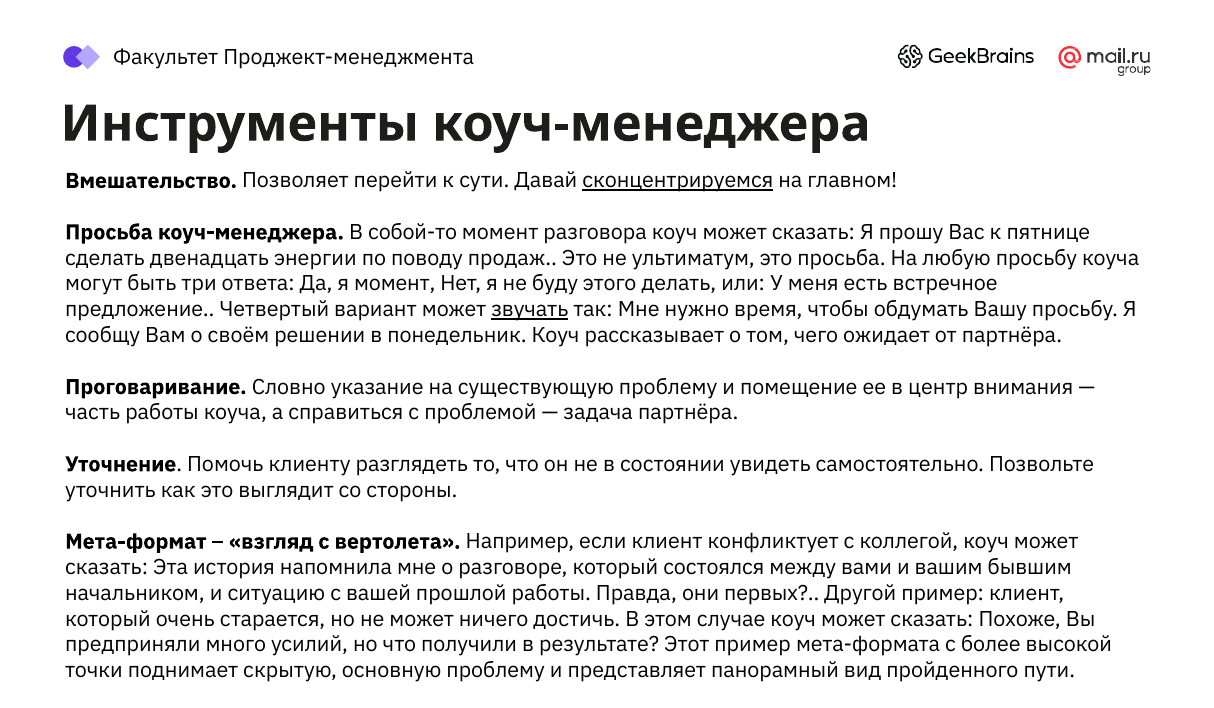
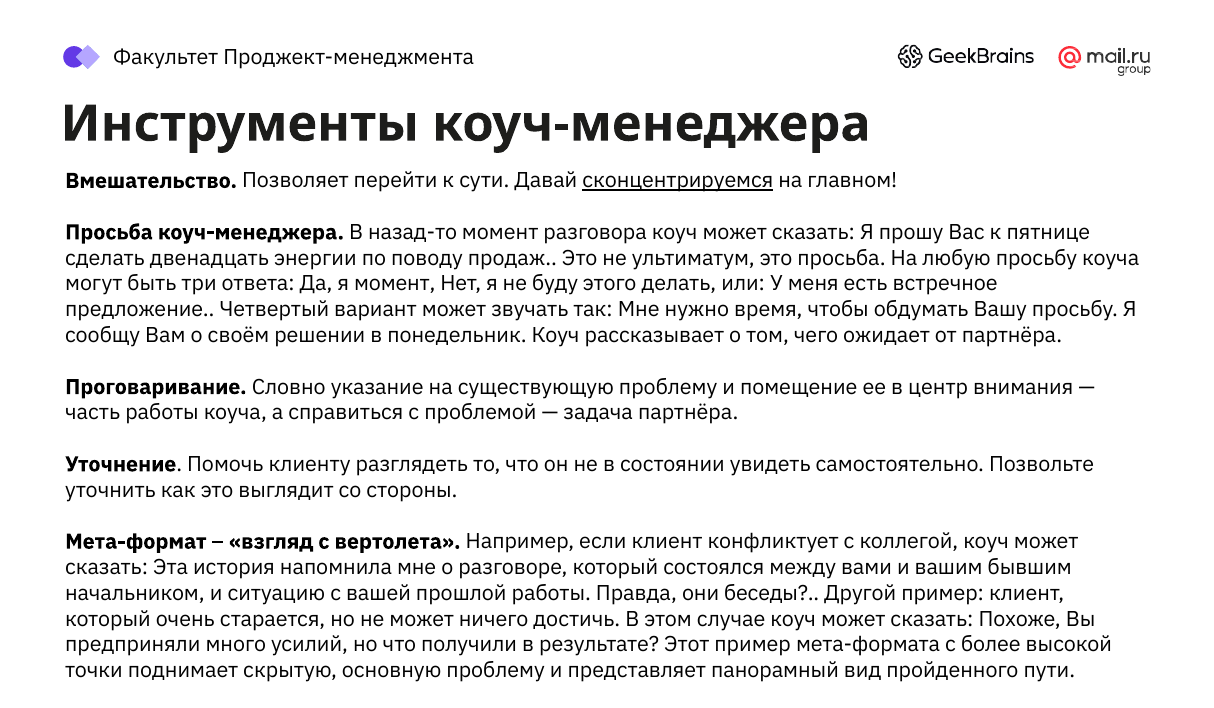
собой-то: собой-то -> назад-то
звучать underline: present -> none
первых: первых -> беседы
